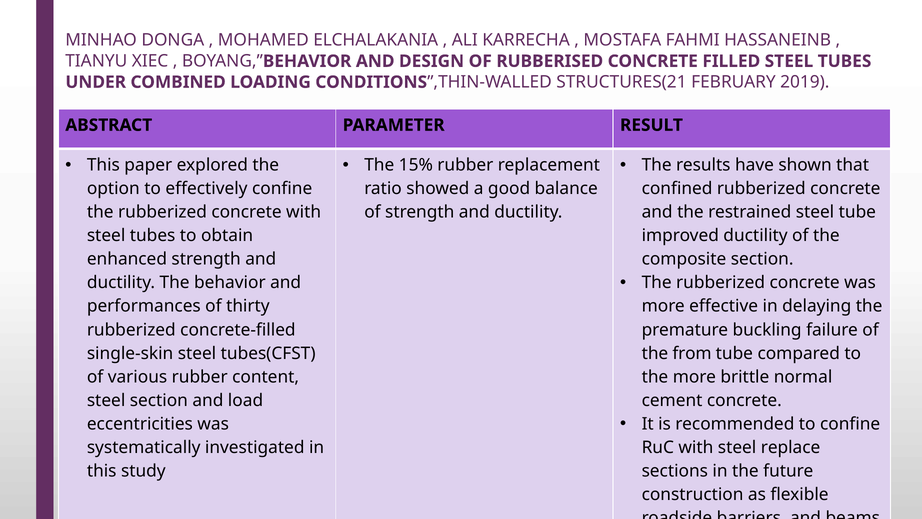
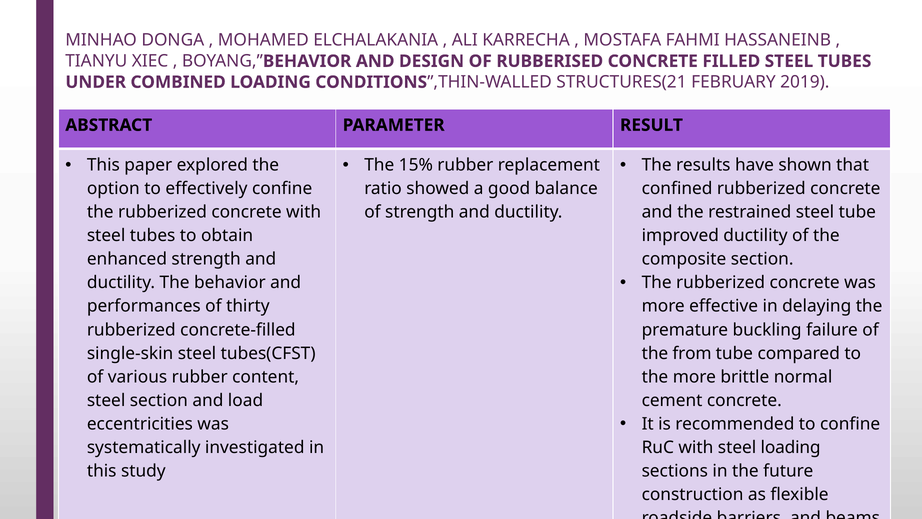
steel replace: replace -> loading
